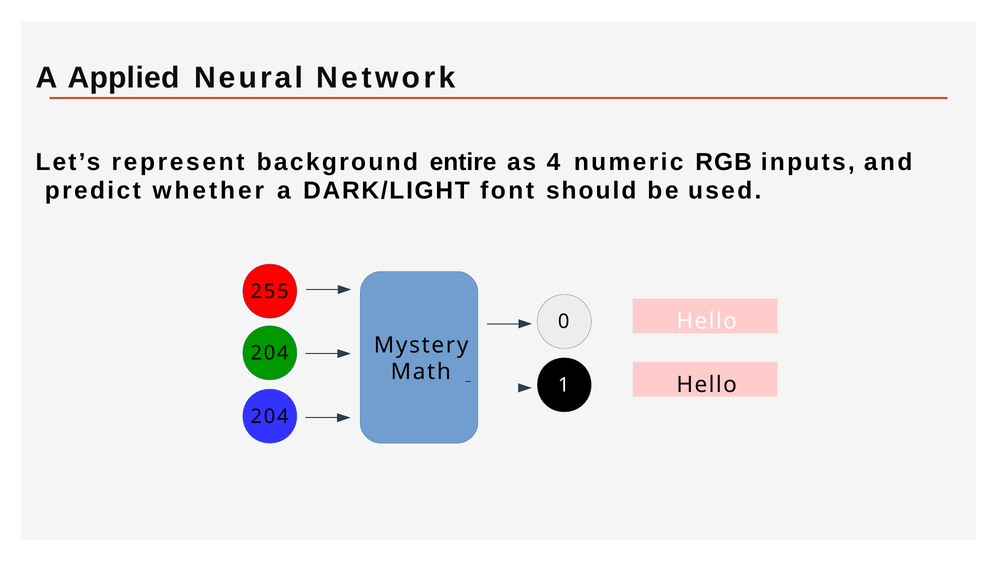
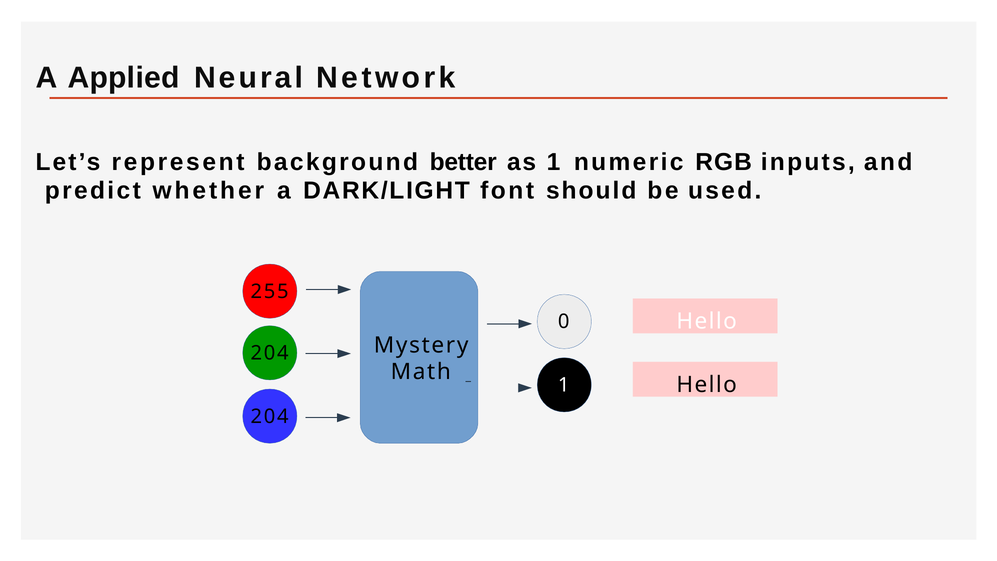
entire: entire -> better
as 4: 4 -> 1
